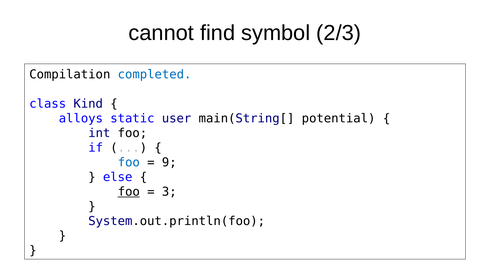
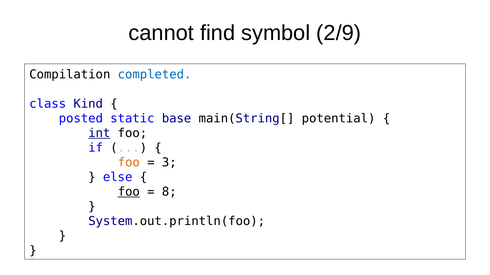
2/3: 2/3 -> 2/9
alloys: alloys -> posted
user: user -> base
int underline: none -> present
foo at (129, 163) colour: blue -> orange
9: 9 -> 3
3: 3 -> 8
